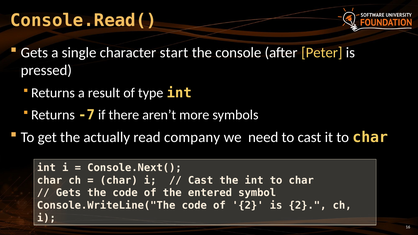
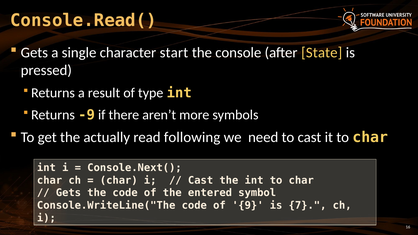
Peter: Peter -> State
-7: -7 -> -9
company: company -> following
of 2: 2 -> 9
is 2: 2 -> 7
